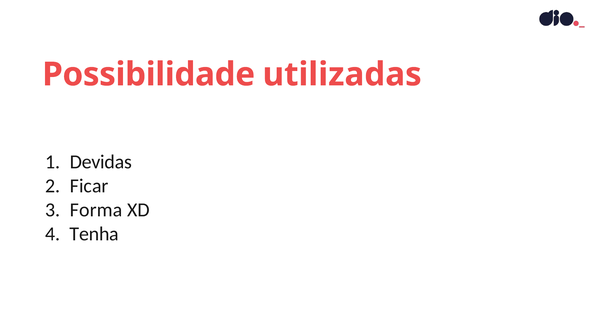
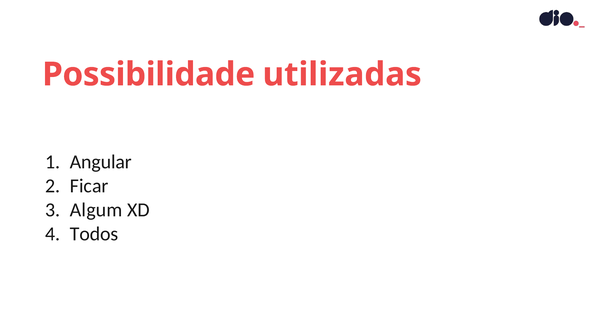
Devidas: Devidas -> Angular
Forma: Forma -> Algum
Tenha: Tenha -> Todos
